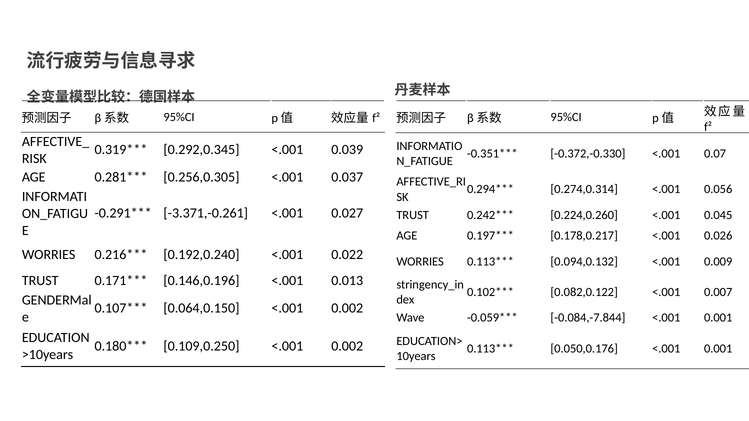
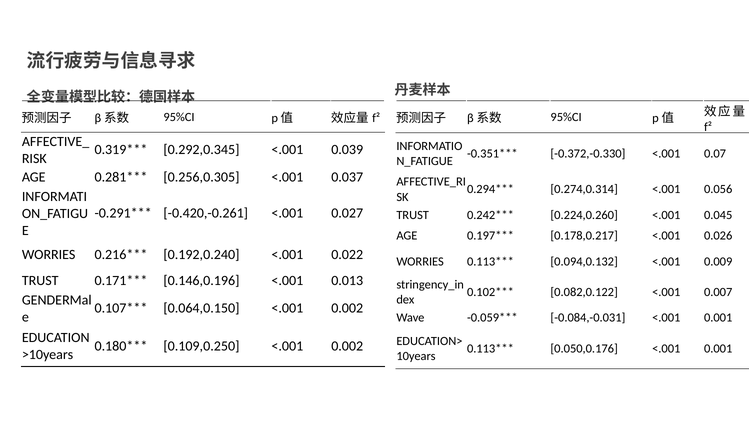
-3.371,-0.261: -3.371,-0.261 -> -0.420,-0.261
-0.084,-7.844: -0.084,-7.844 -> -0.084,-0.031
